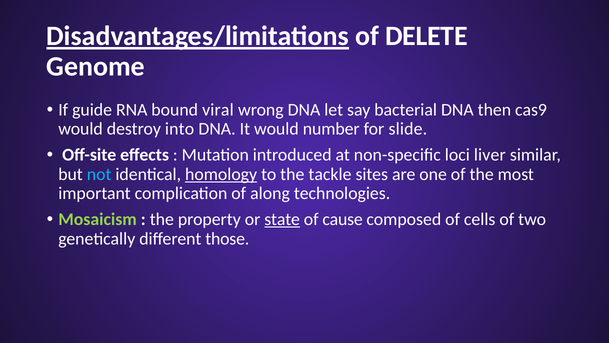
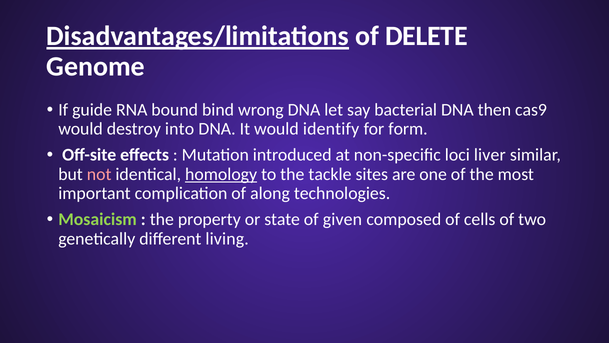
viral: viral -> bind
number: number -> identify
slide: slide -> form
not colour: light blue -> pink
state underline: present -> none
cause: cause -> given
those: those -> living
